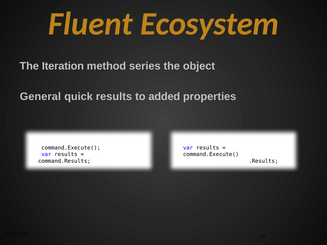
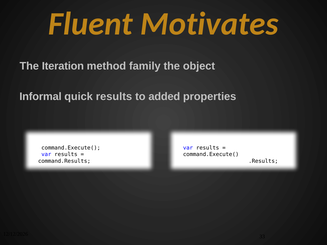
Ecosystem: Ecosystem -> Motivates
series: series -> family
General: General -> Informal
